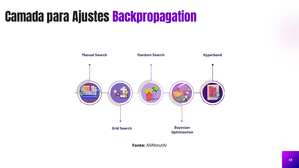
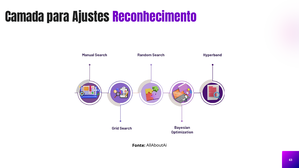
Backpropagation: Backpropagation -> Reconhecimento
